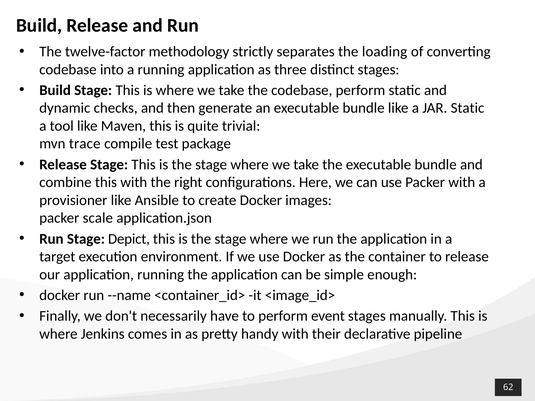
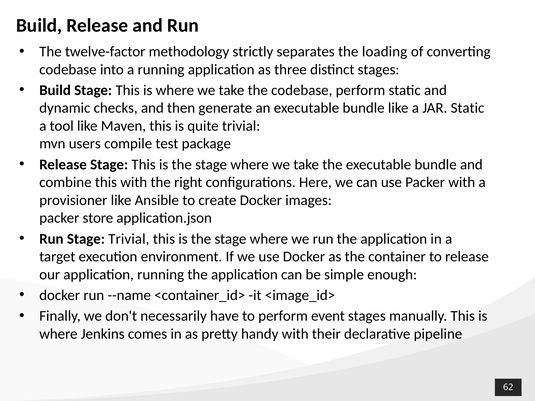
trace: trace -> users
scale: scale -> store
Stage Depict: Depict -> Trivial
